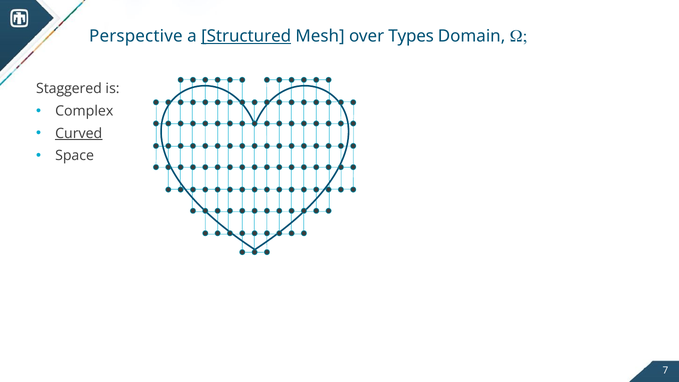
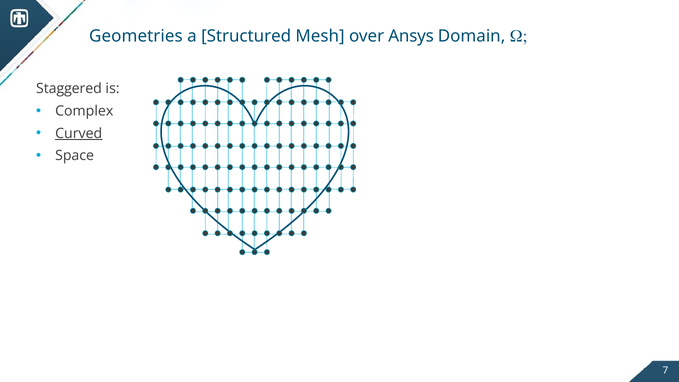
Perspective: Perspective -> Geometries
Structured underline: present -> none
Types: Types -> Ansys
